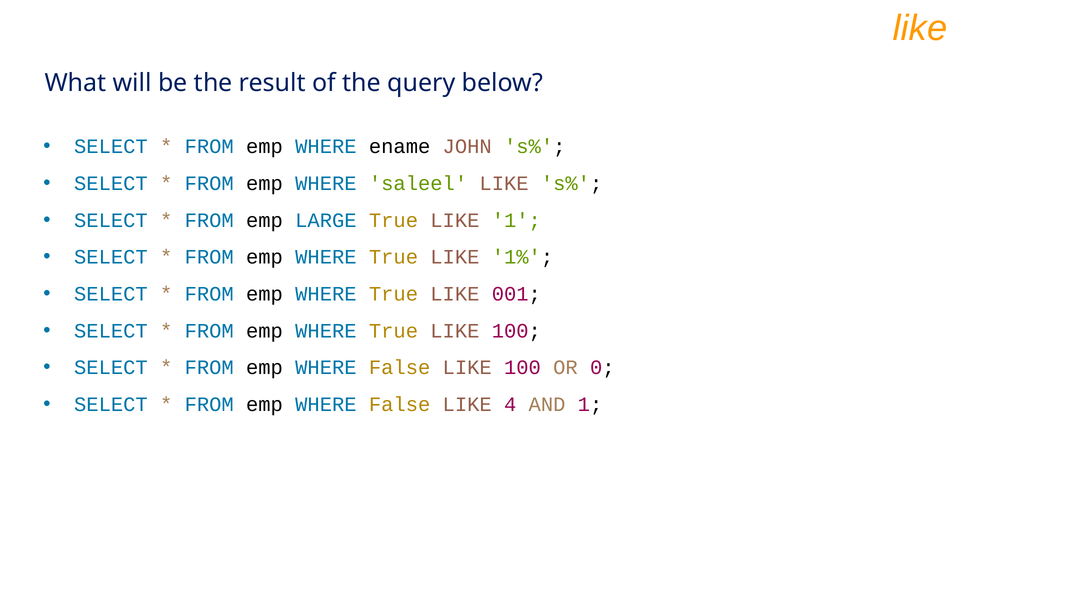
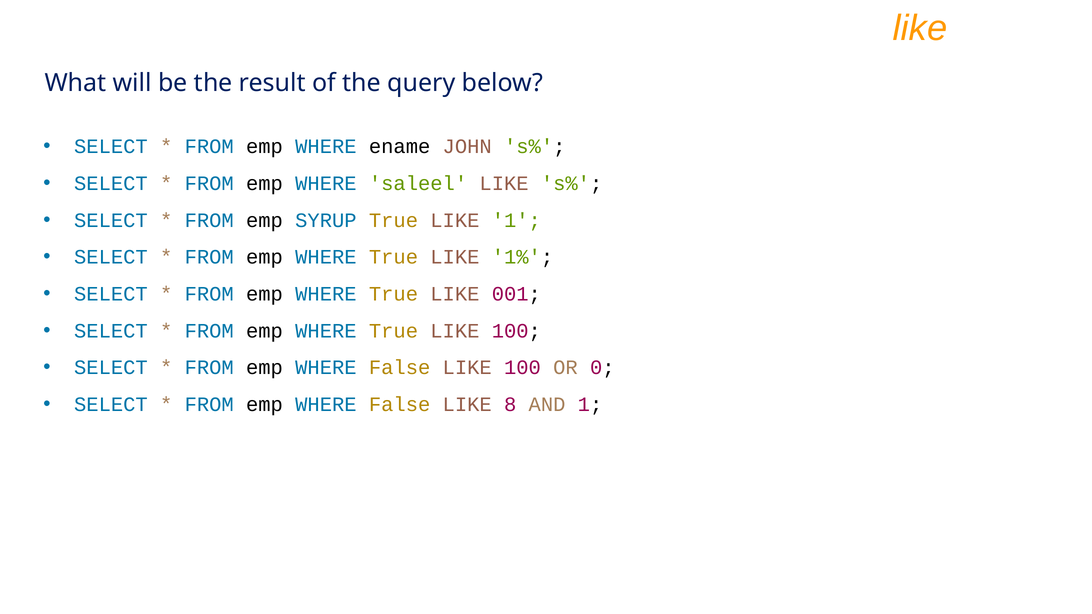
LARGE: LARGE -> SYRUP
4: 4 -> 8
